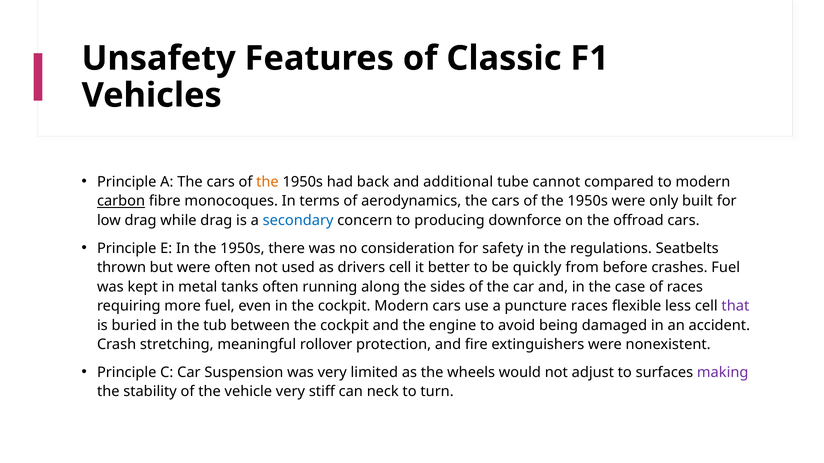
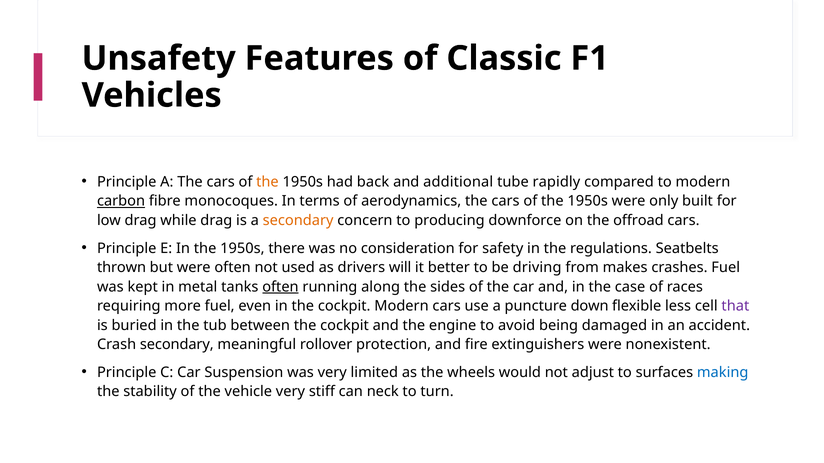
cannot: cannot -> rapidly
secondary at (298, 221) colour: blue -> orange
drivers cell: cell -> will
quickly: quickly -> driving
before: before -> makes
often at (280, 287) underline: none -> present
puncture races: races -> down
Crash stretching: stretching -> secondary
making colour: purple -> blue
